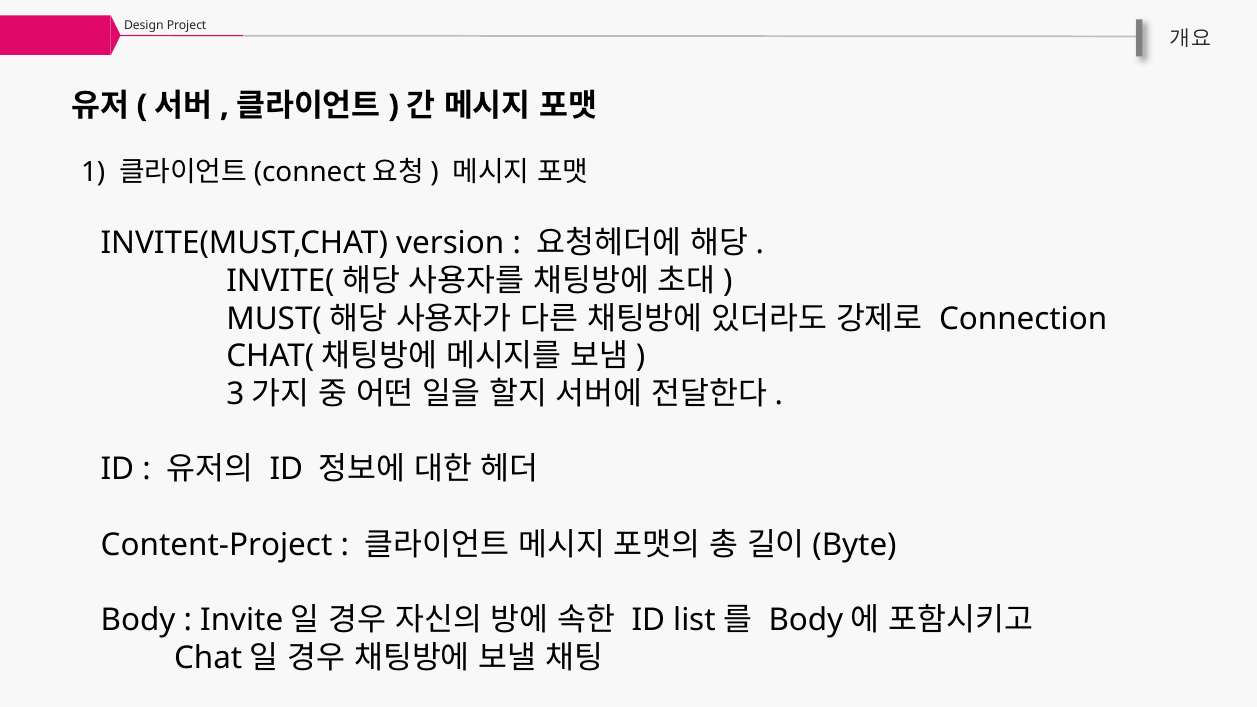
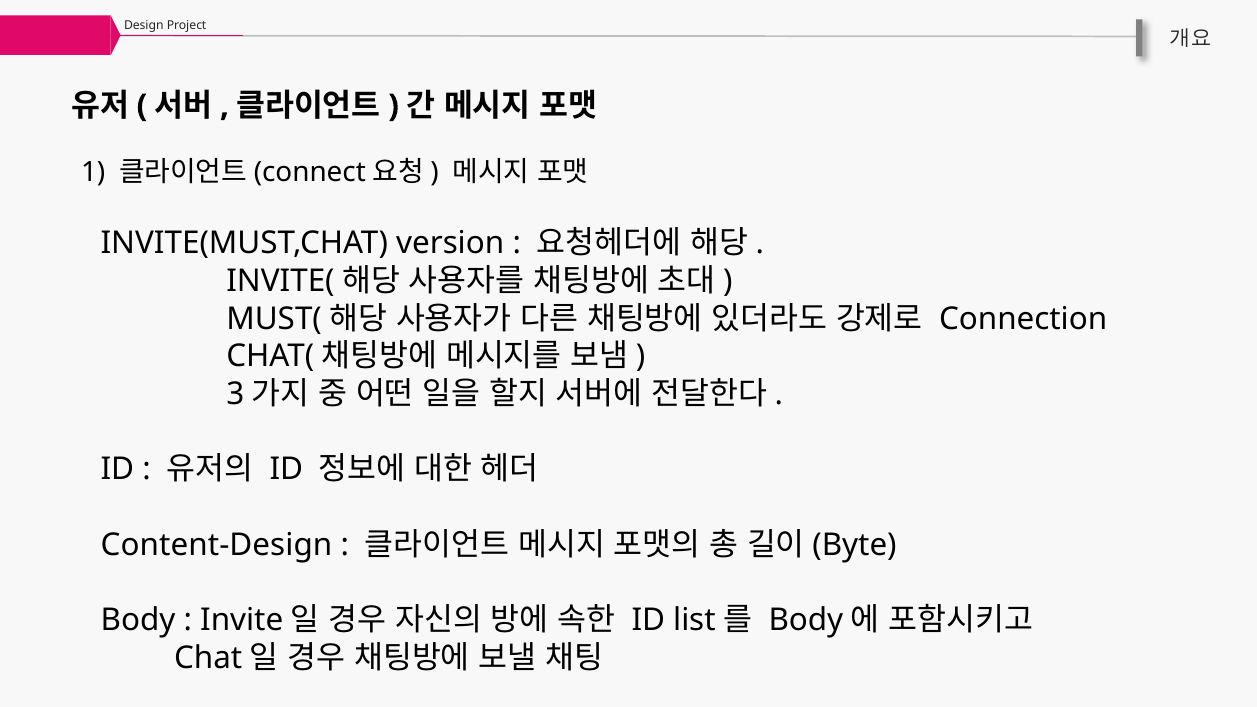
Content-Project: Content-Project -> Content-Design
